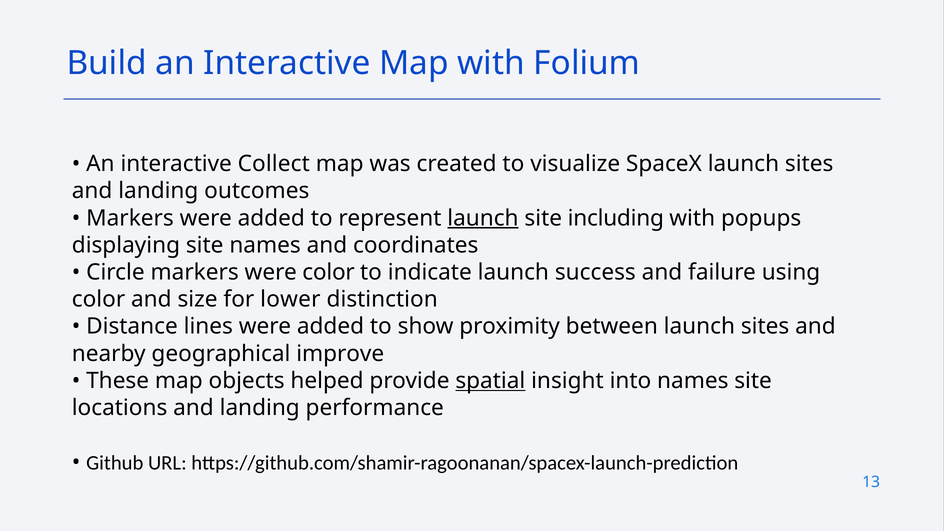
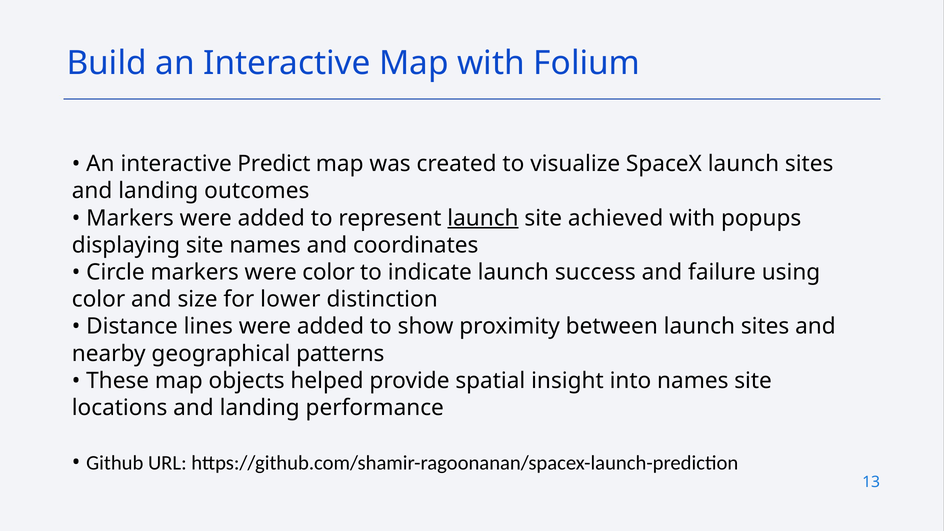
Collect: Collect -> Predict
including: including -> achieved
improve: improve -> patterns
spatial underline: present -> none
